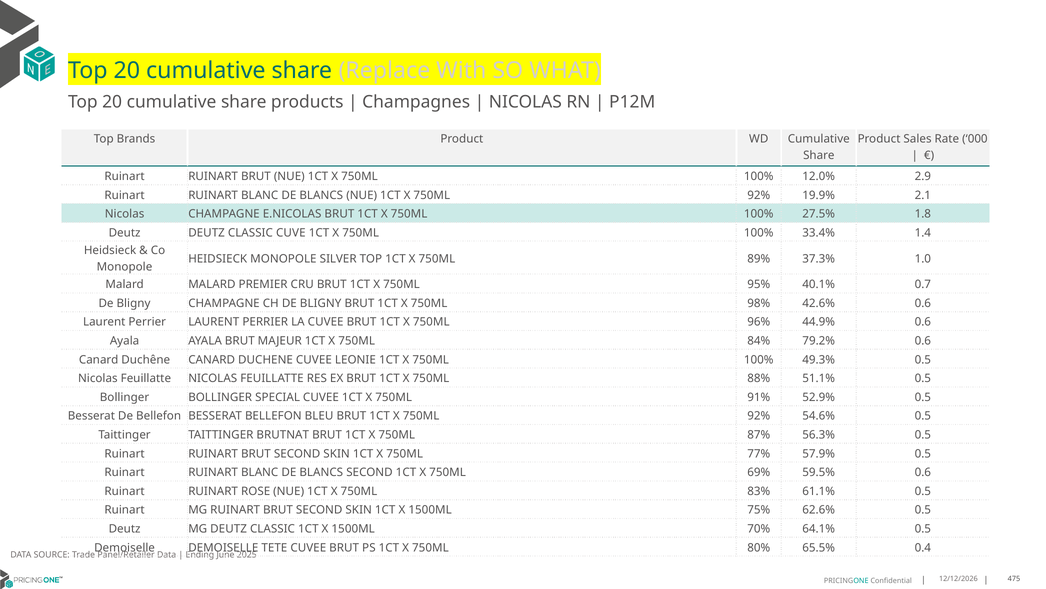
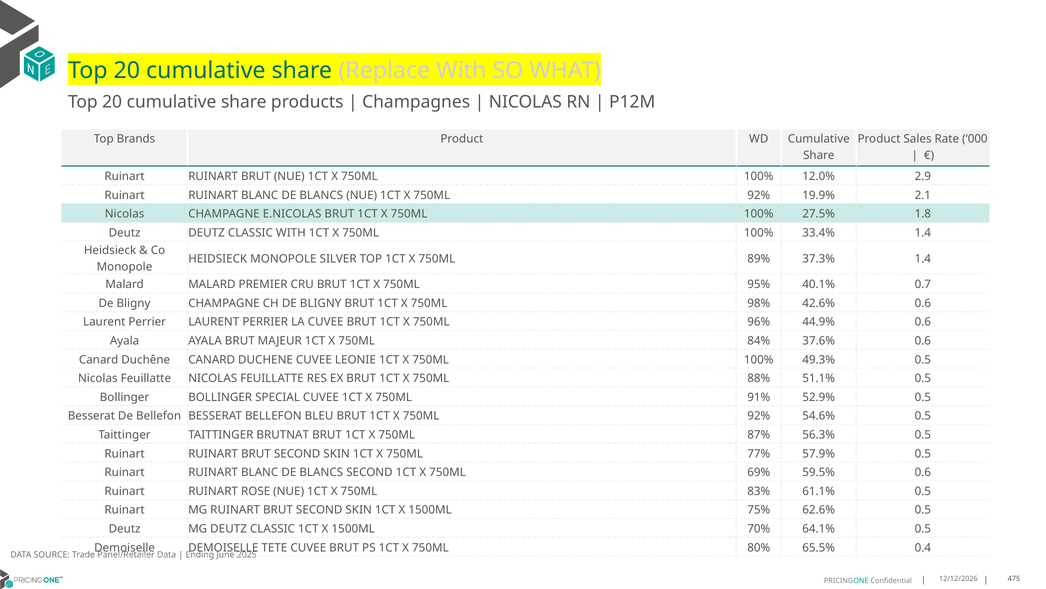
CLASSIC CUVE: CUVE -> WITH
37.3% 1.0: 1.0 -> 1.4
79.2%: 79.2% -> 37.6%
